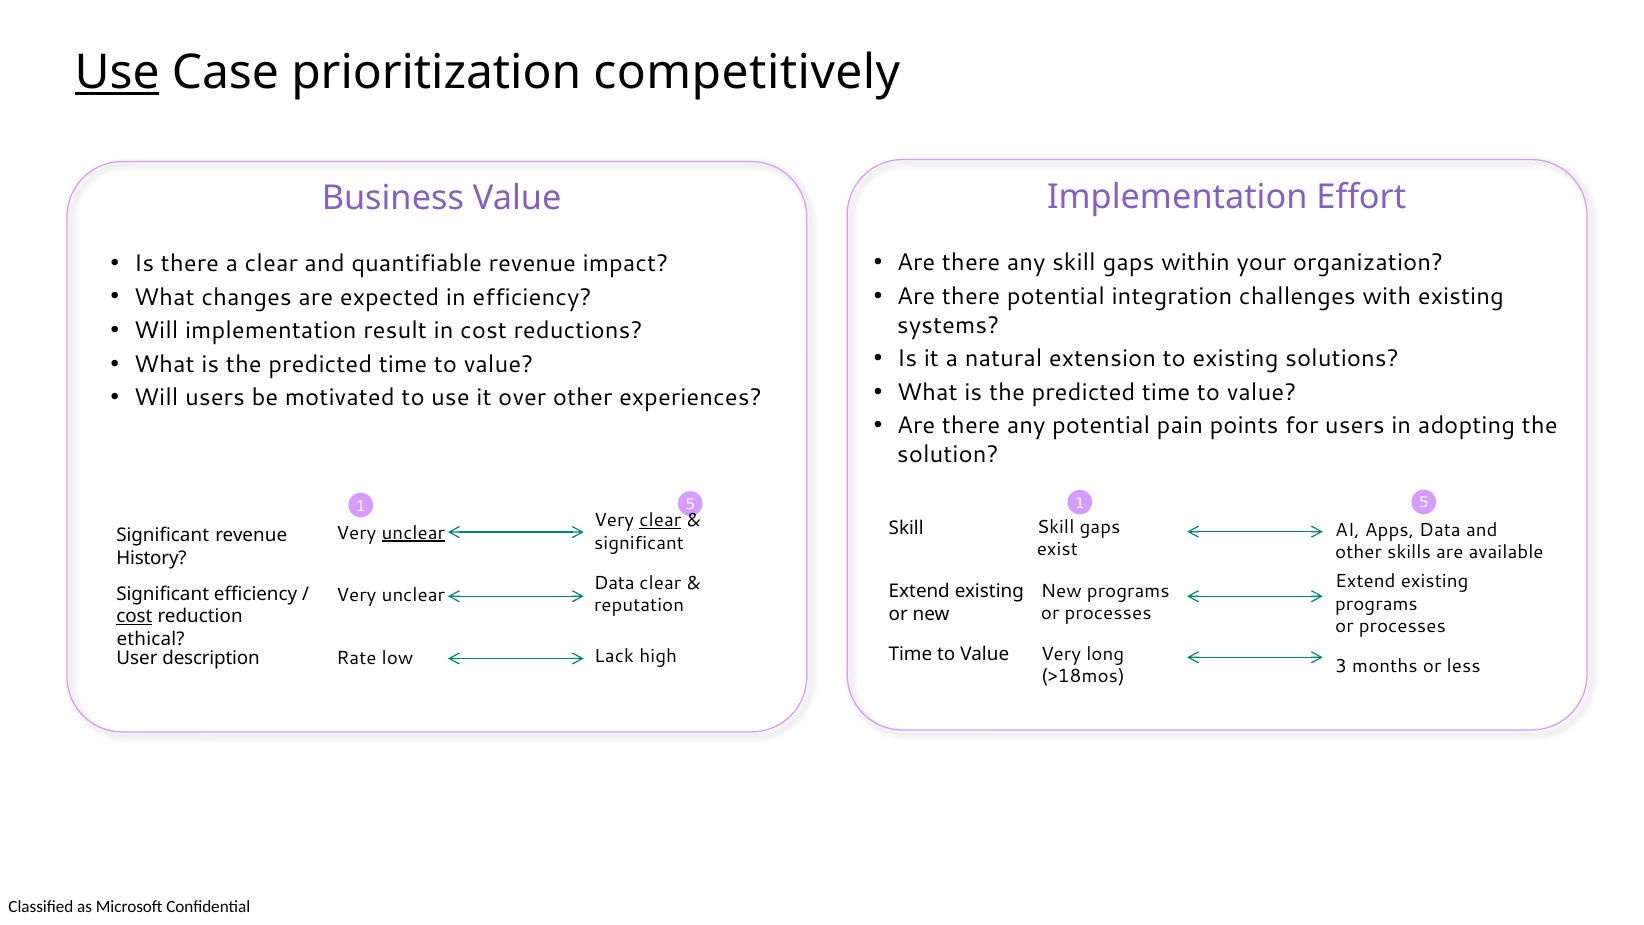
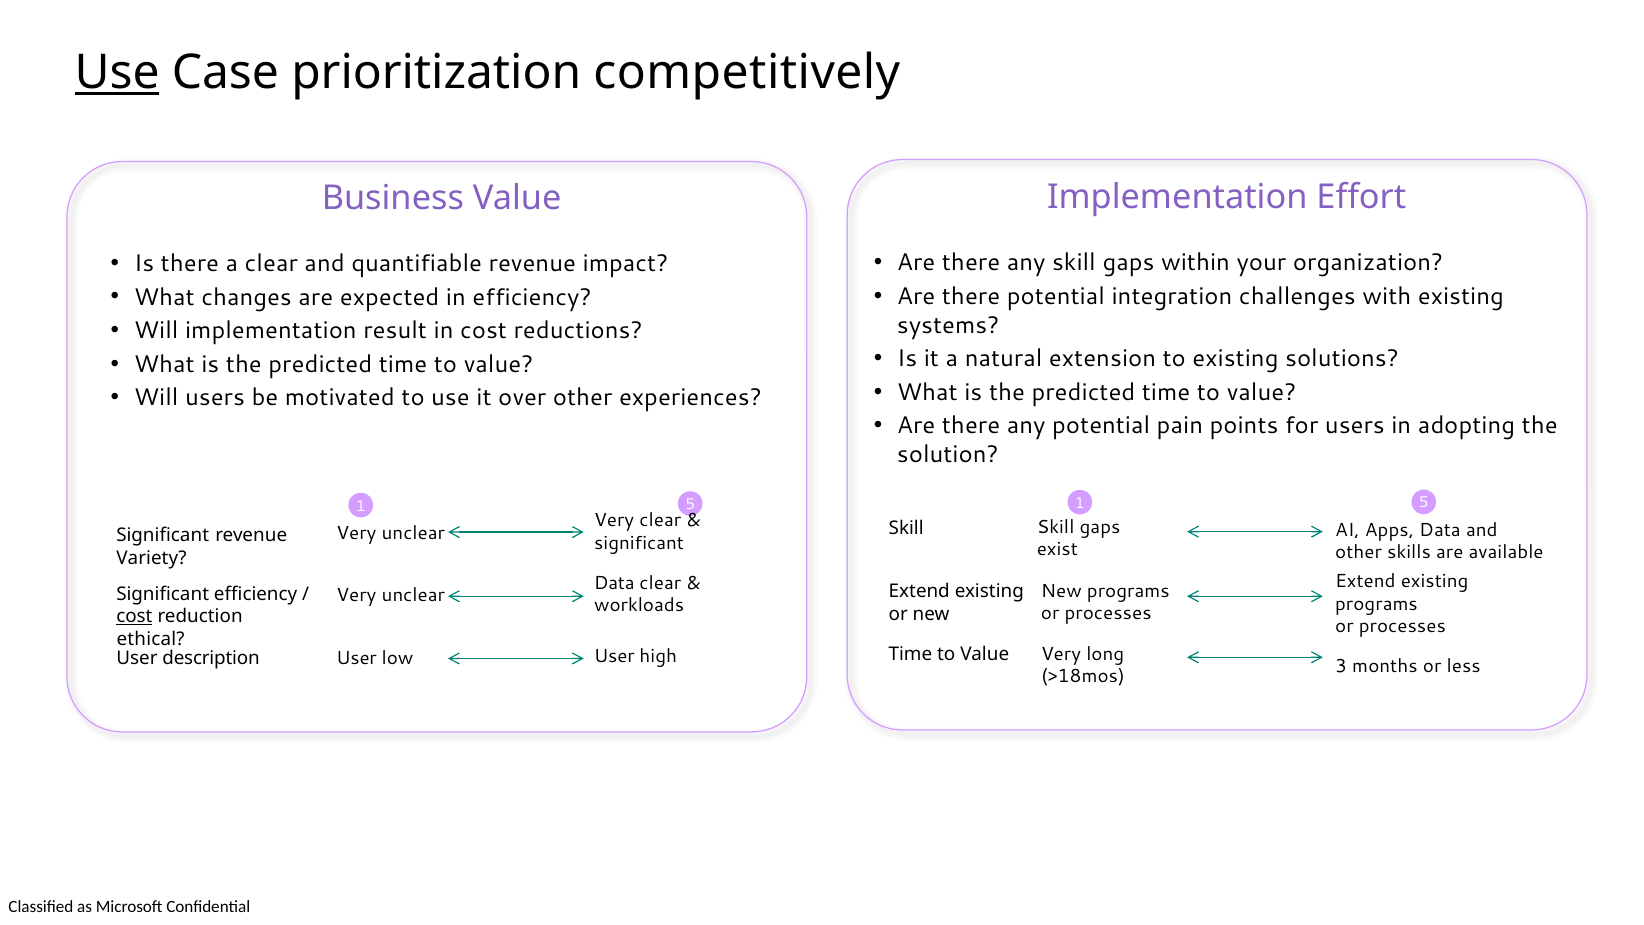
clear at (660, 520) underline: present -> none
unclear at (413, 533) underline: present -> none
History: History -> Variety
reputation: reputation -> workloads
Lack at (614, 656): Lack -> User
Rate at (356, 658): Rate -> User
